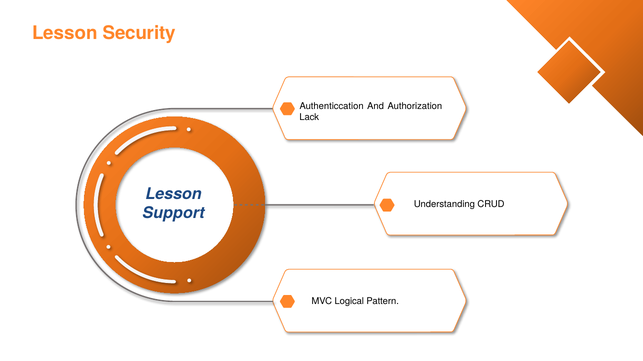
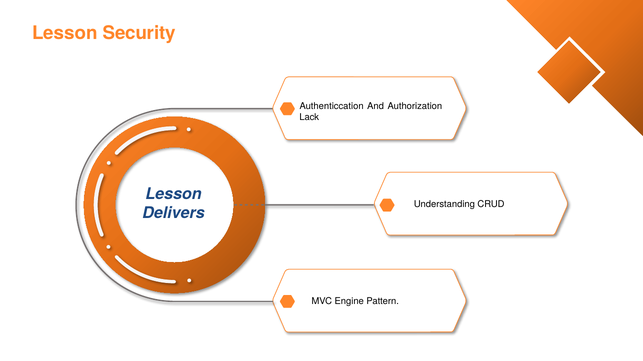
Support: Support -> Delivers
Logical: Logical -> Engine
